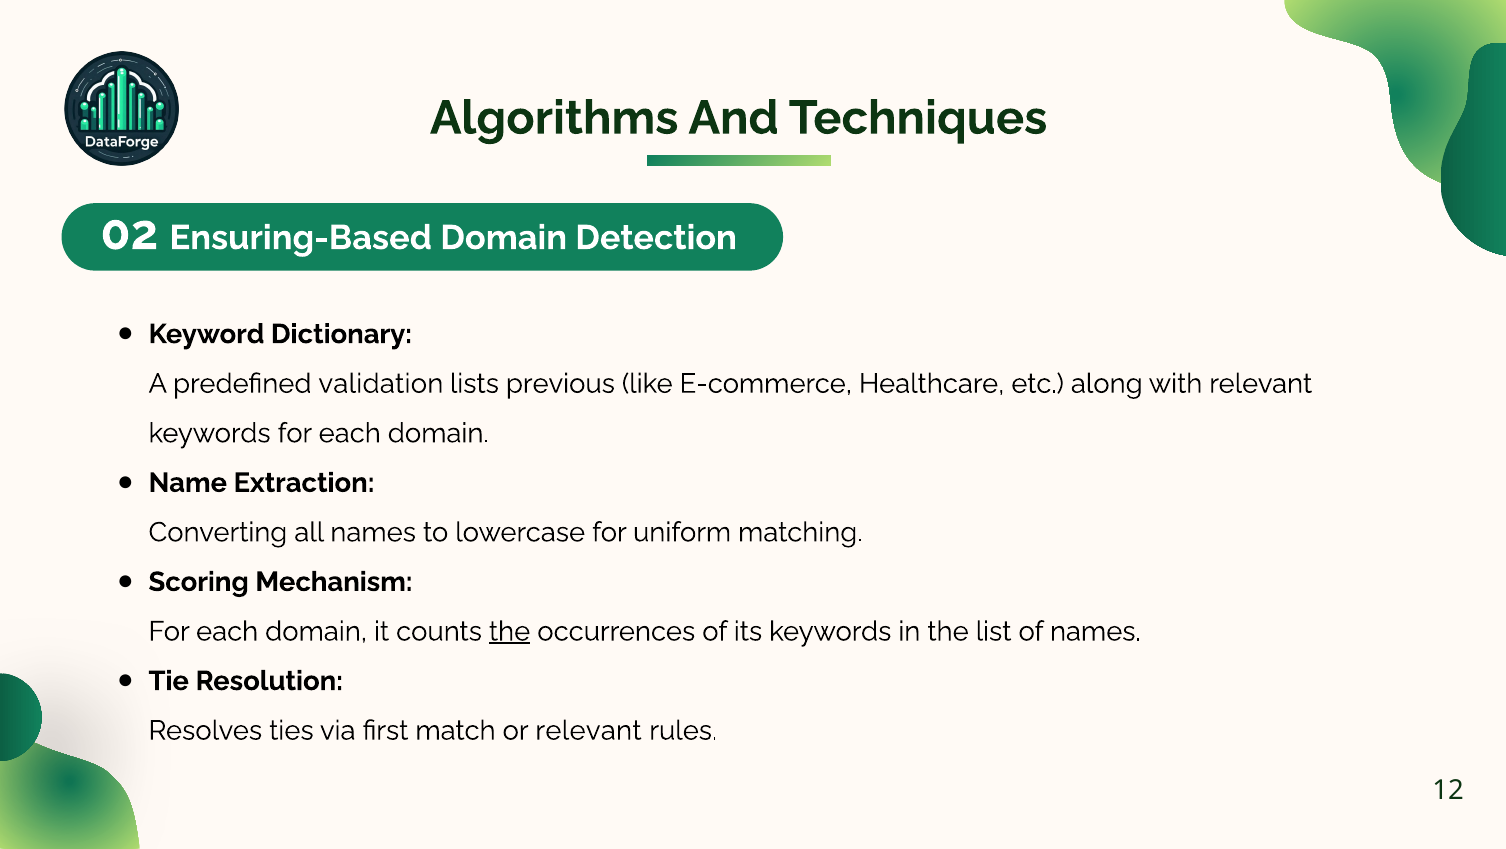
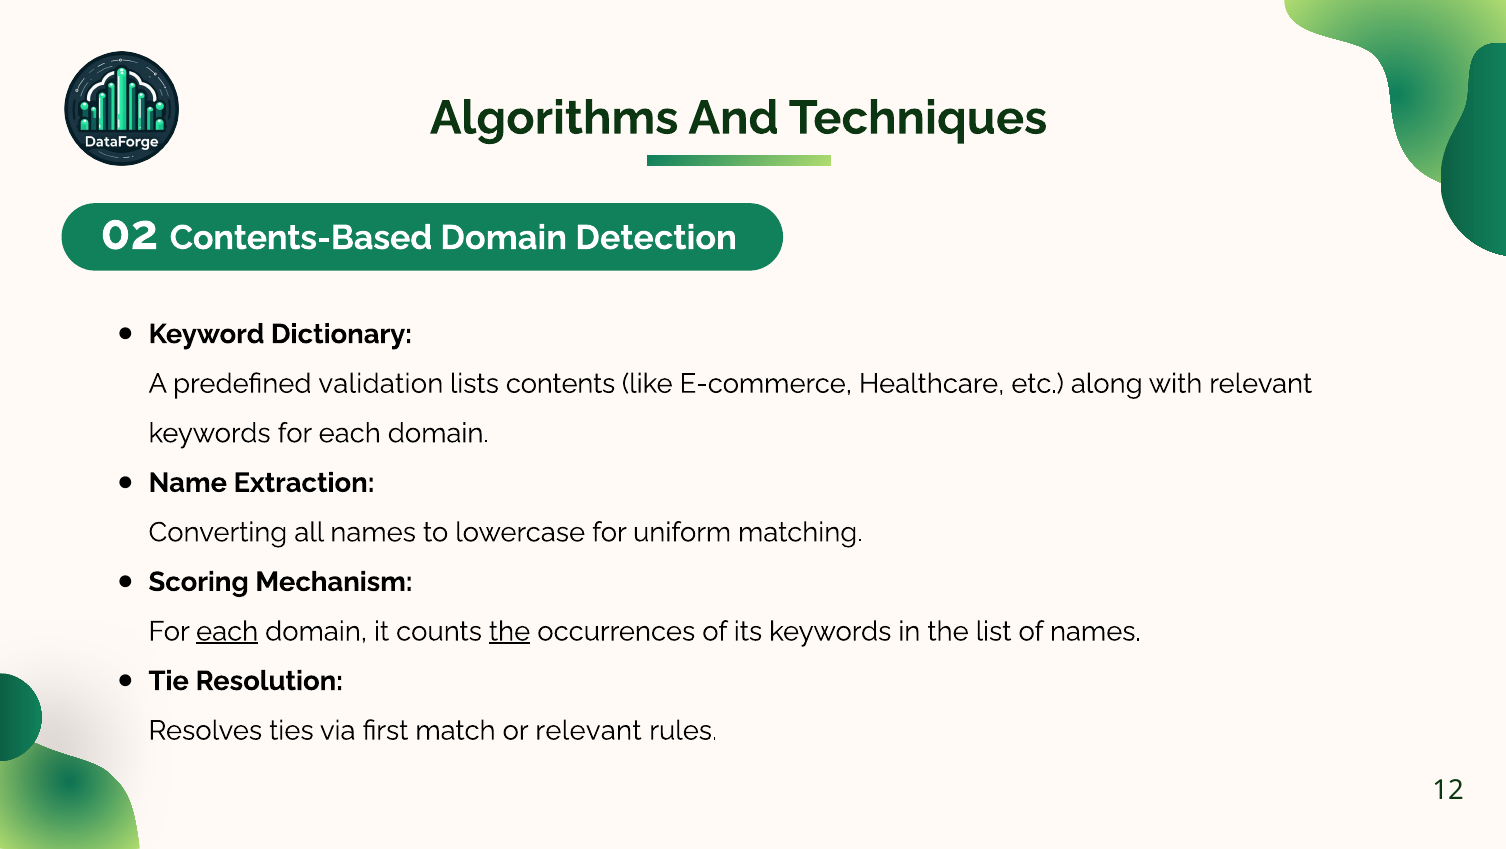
Ensuring-Based: Ensuring-Based -> Contents-Based
previous: previous -> contents
each at (227, 631) underline: none -> present
